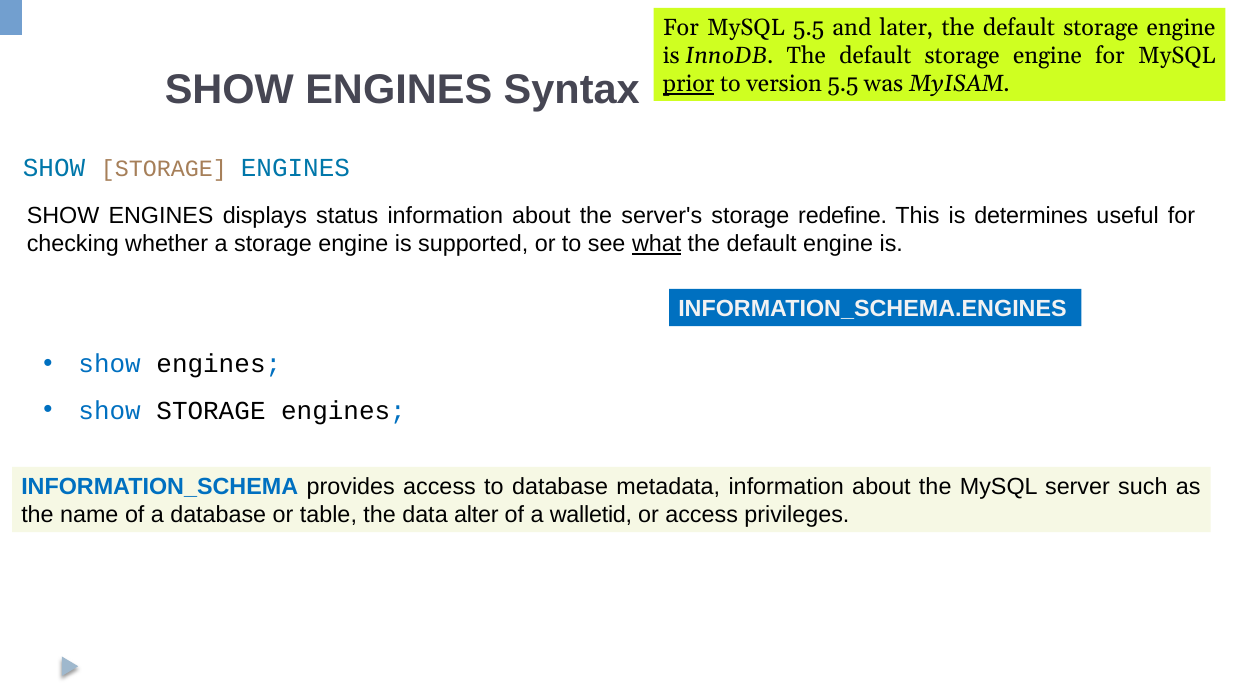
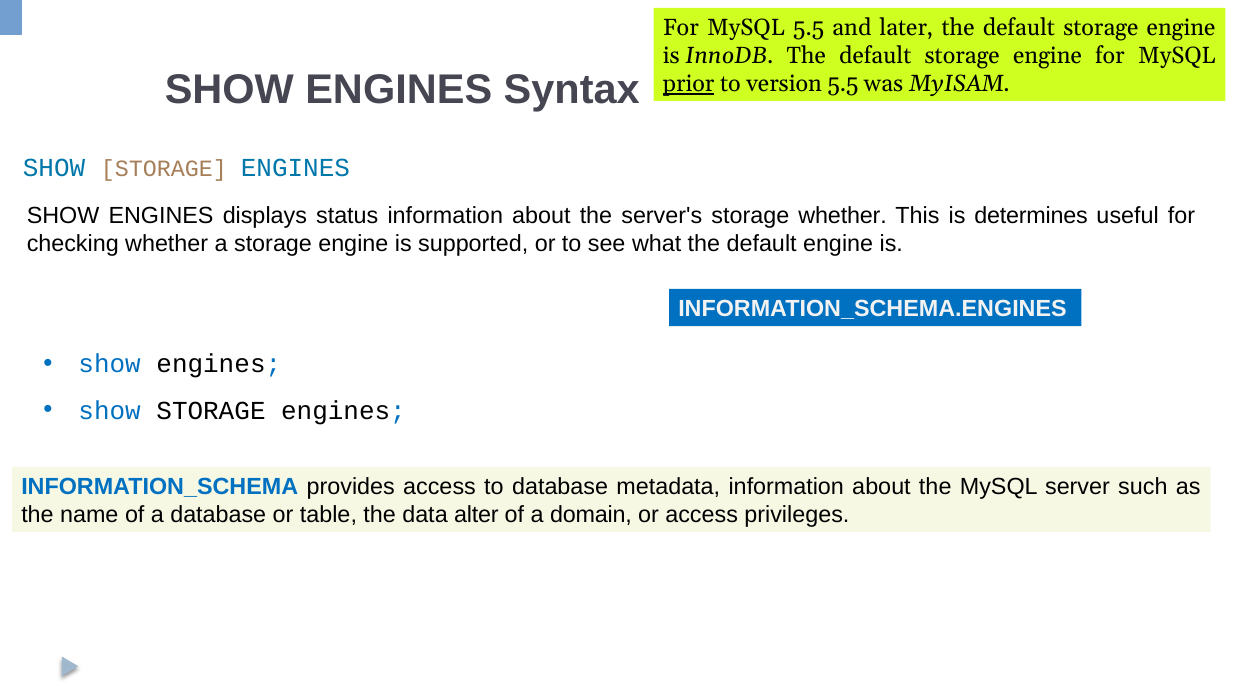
storage redefine: redefine -> whether
what underline: present -> none
walletid: walletid -> domain
